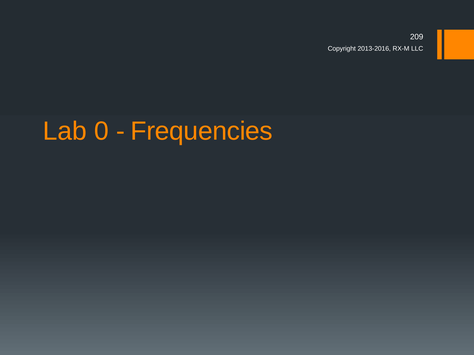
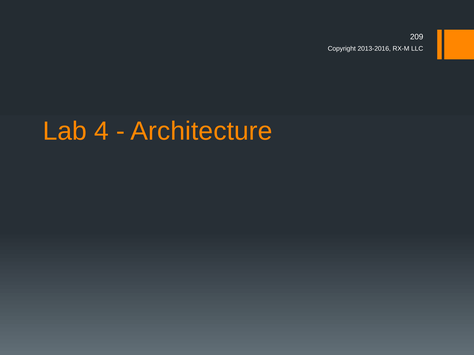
0: 0 -> 4
Frequencies: Frequencies -> Architecture
